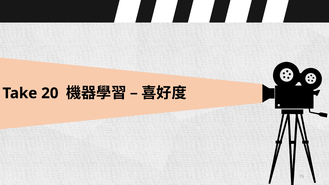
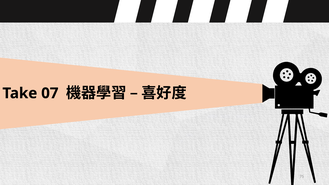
20: 20 -> 07
